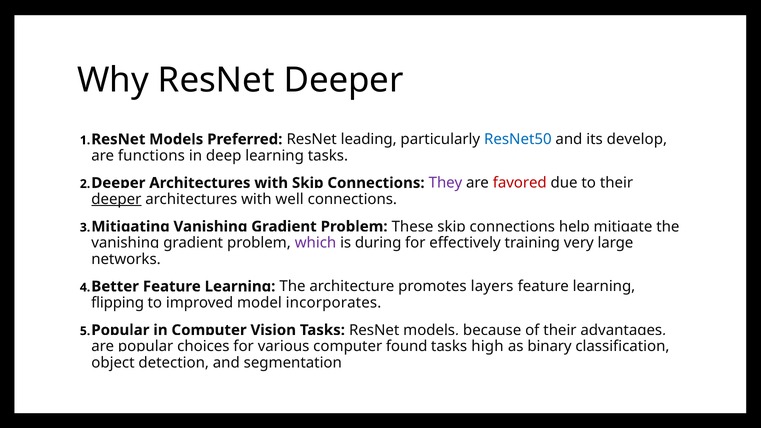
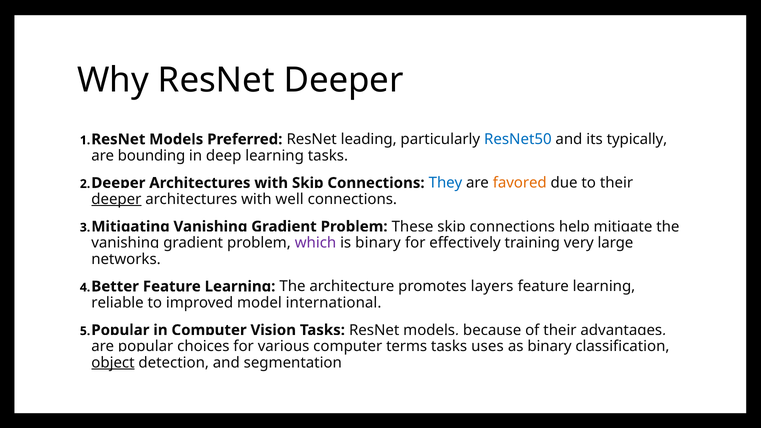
develop: develop -> typically
functions: functions -> bounding
They colour: purple -> blue
favored colour: red -> orange
is during: during -> binary
flipping: flipping -> reliable
incorporates: incorporates -> international
found: found -> terms
high: high -> uses
object underline: none -> present
